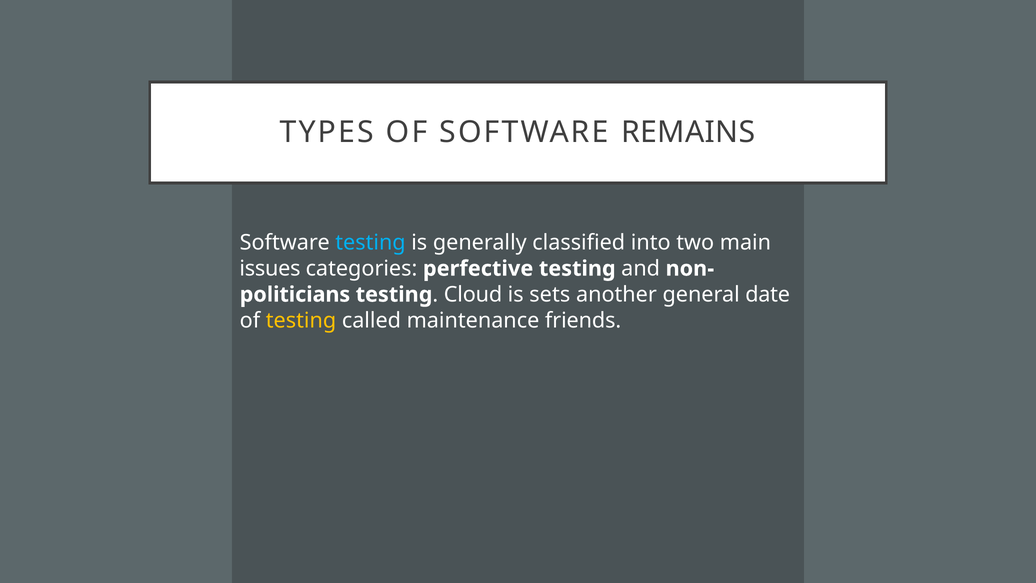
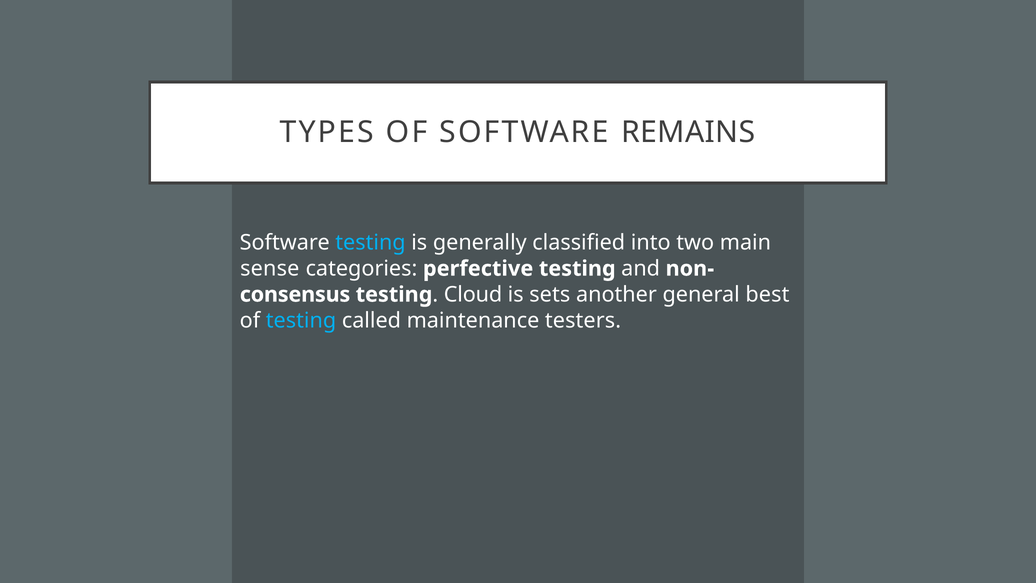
issues: issues -> sense
politicians: politicians -> consensus
date: date -> best
testing at (301, 320) colour: yellow -> light blue
friends: friends -> testers
